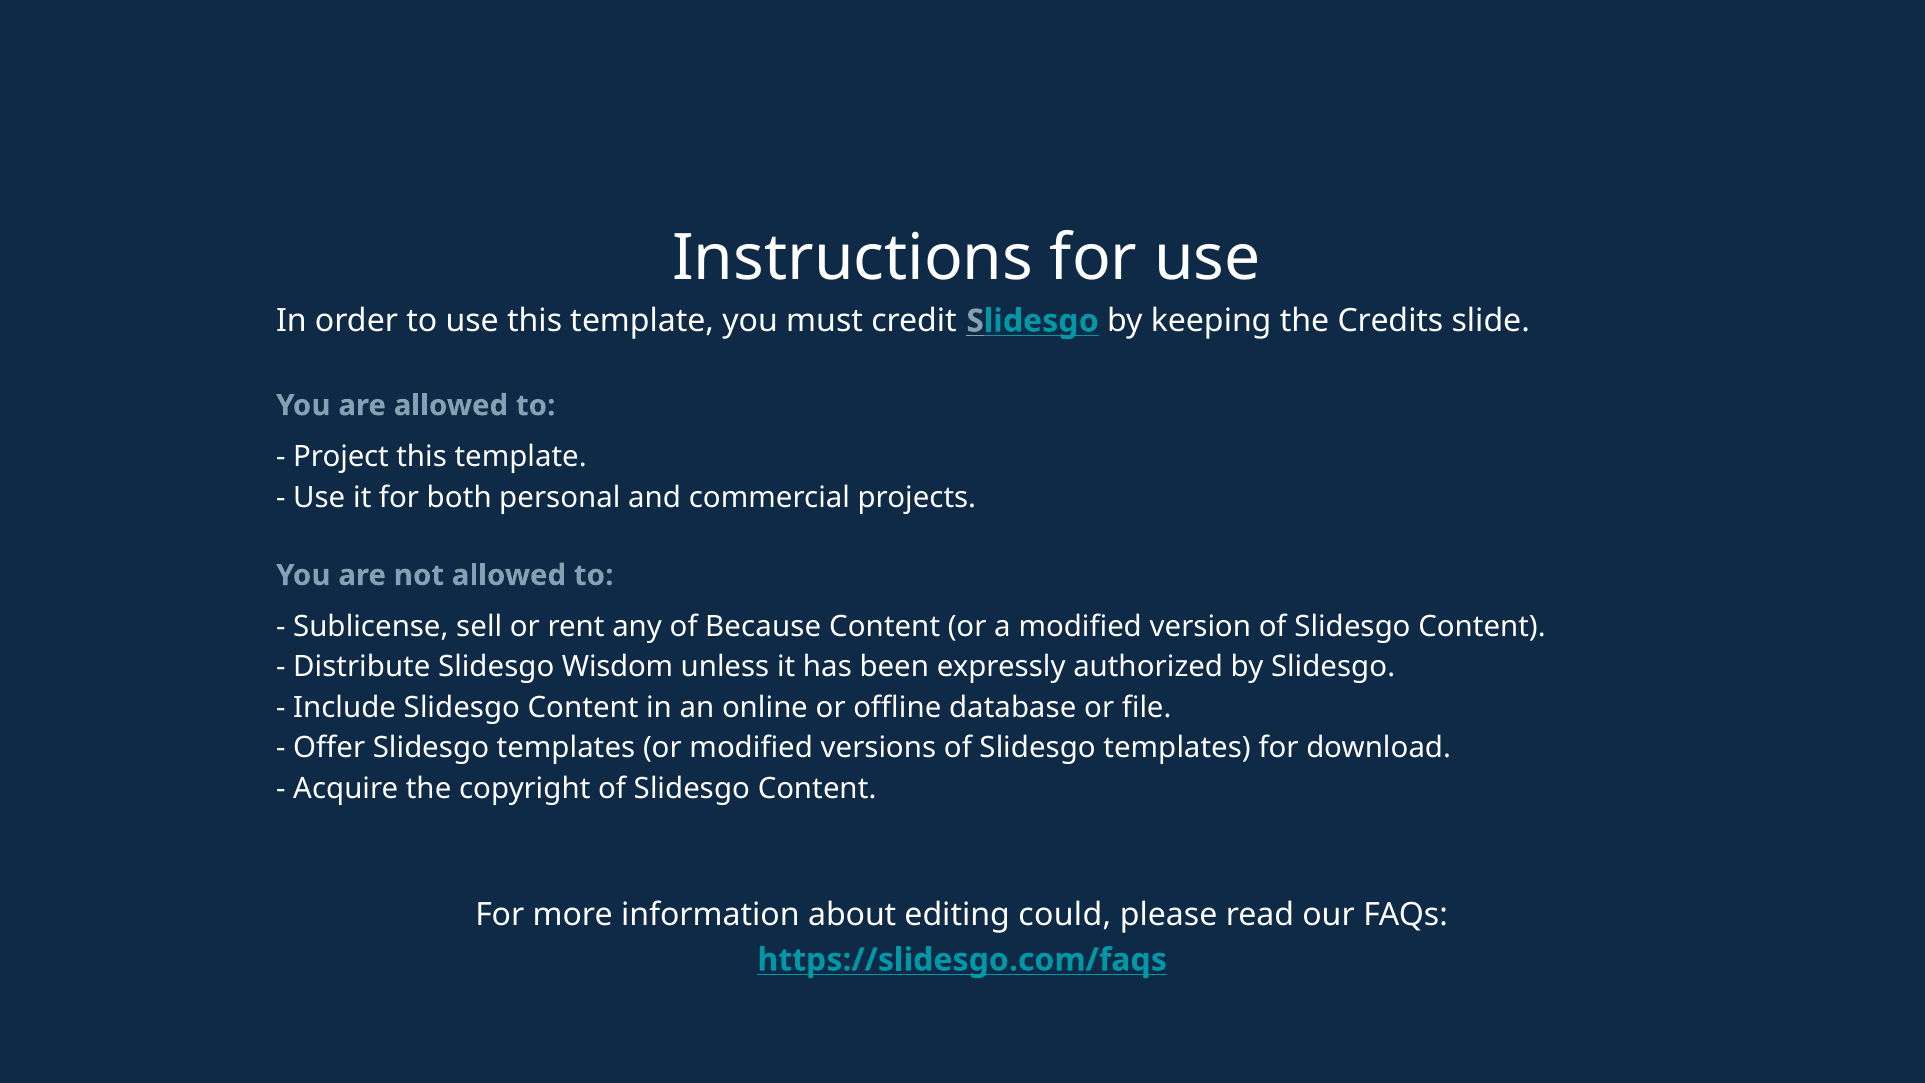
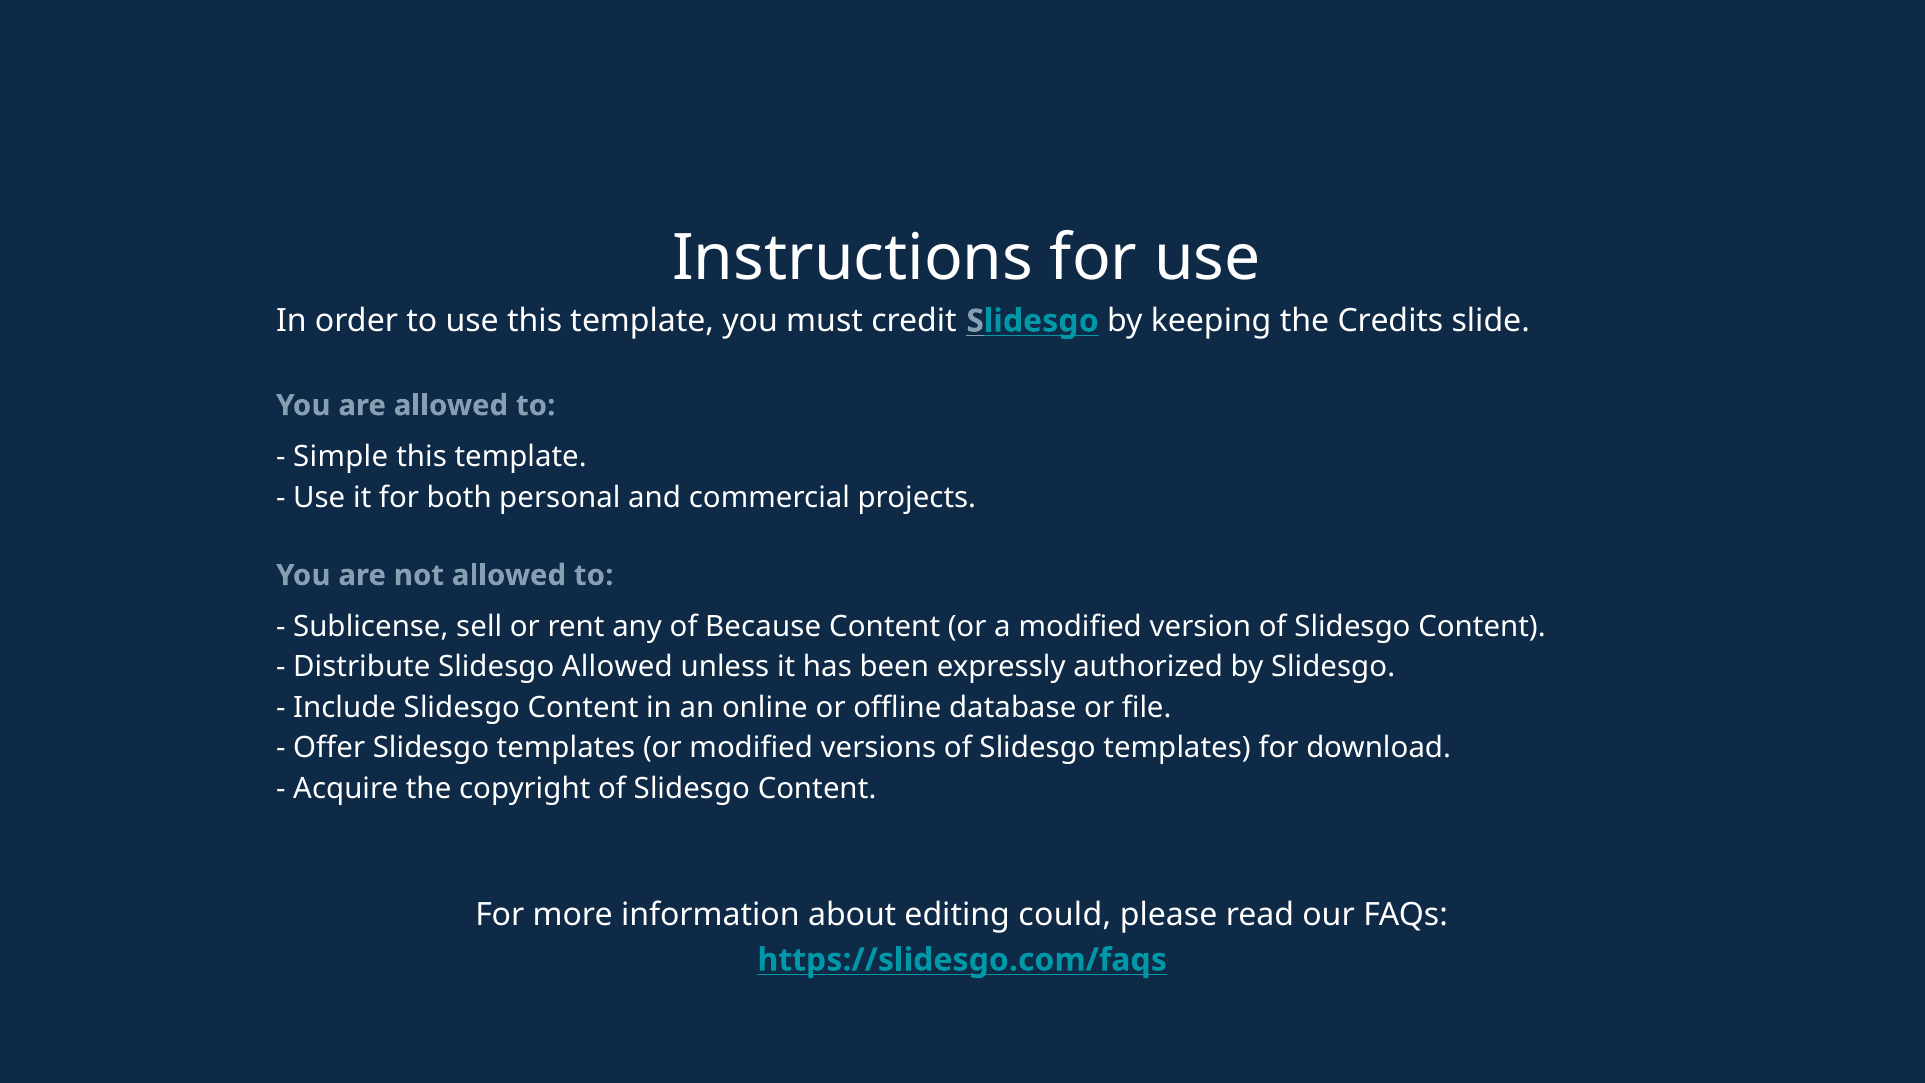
Project: Project -> Simple
Slidesgo Wisdom: Wisdom -> Allowed
